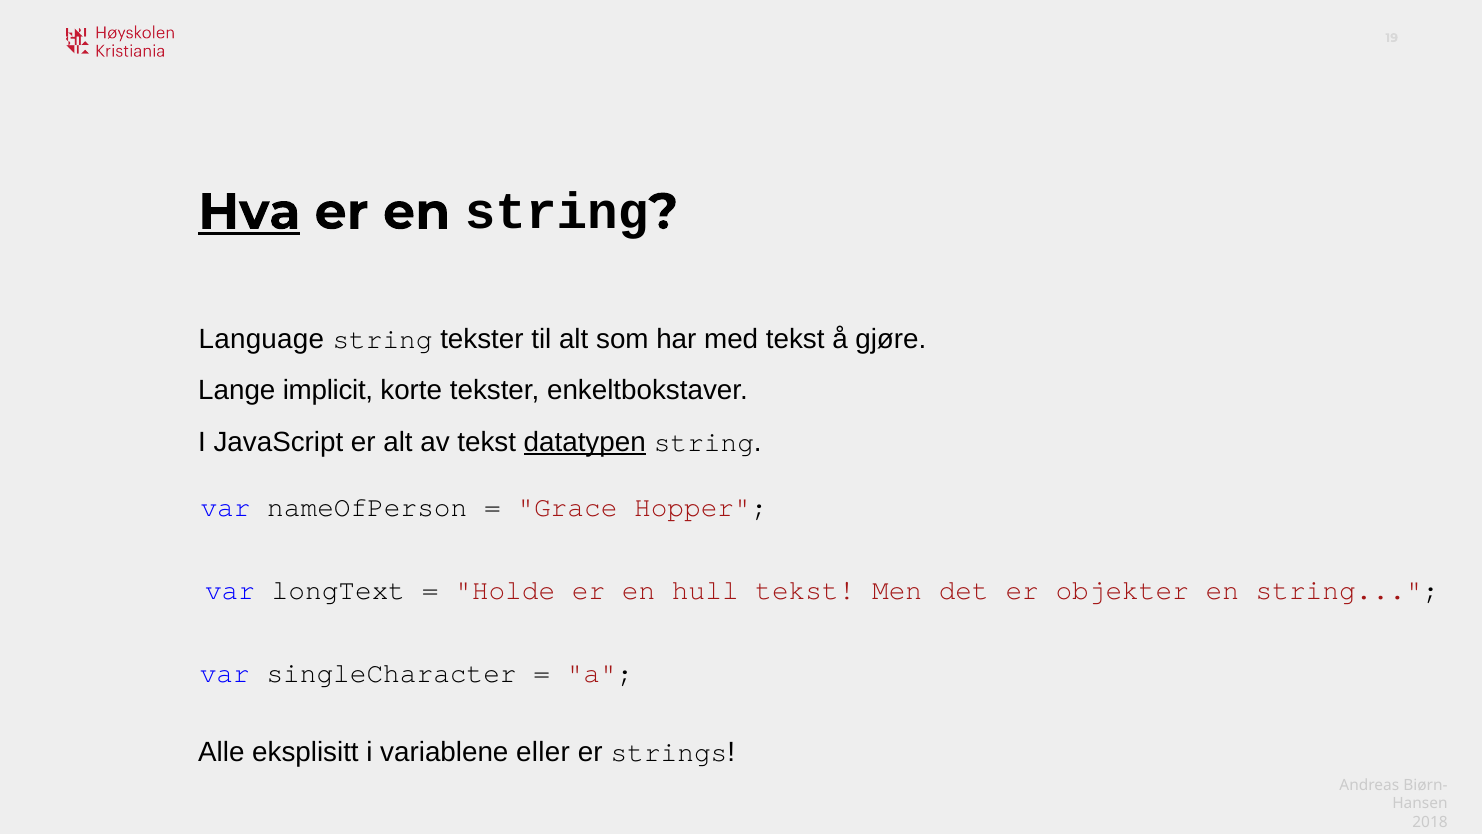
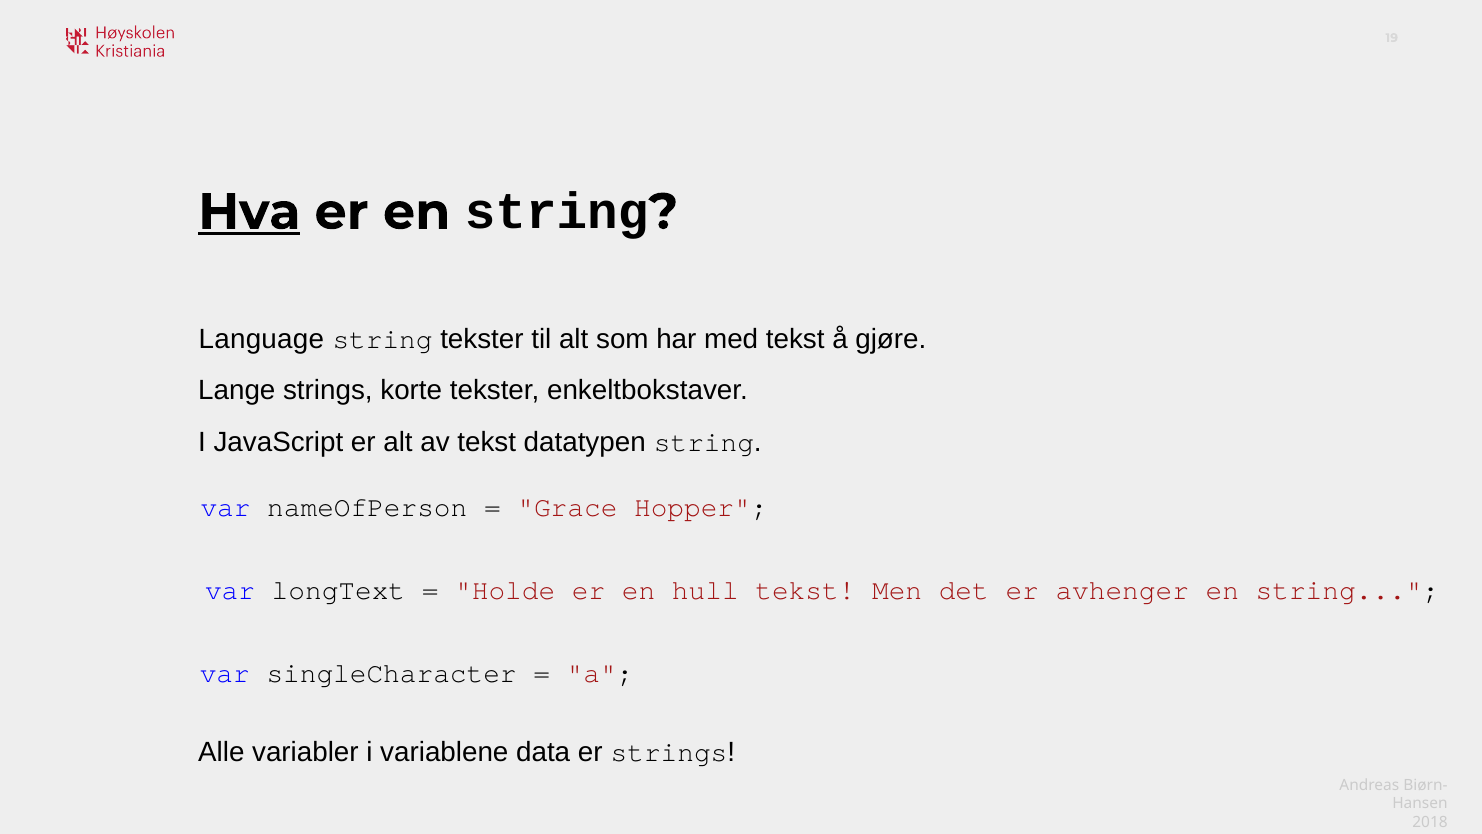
Lange implicit: implicit -> strings
datatypen underline: present -> none
objekter: objekter -> avhenger
eksplisitt: eksplisitt -> variabler
eller: eller -> data
